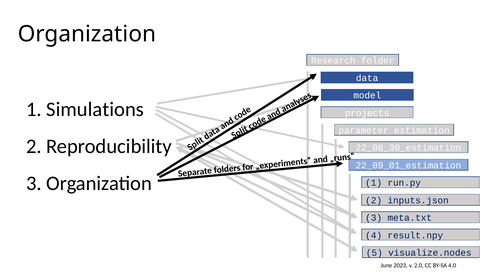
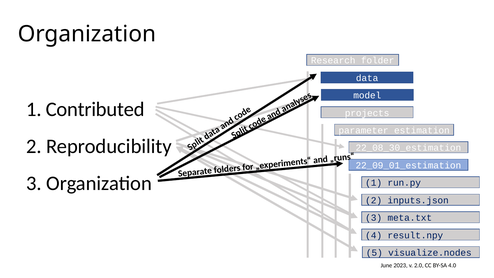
Simulations: Simulations -> Contributed
